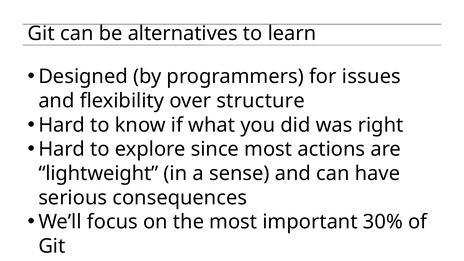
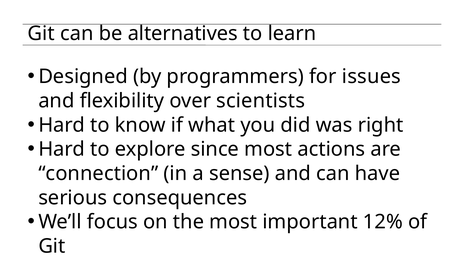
structure: structure -> scientists
lightweight: lightweight -> connection
30%: 30% -> 12%
